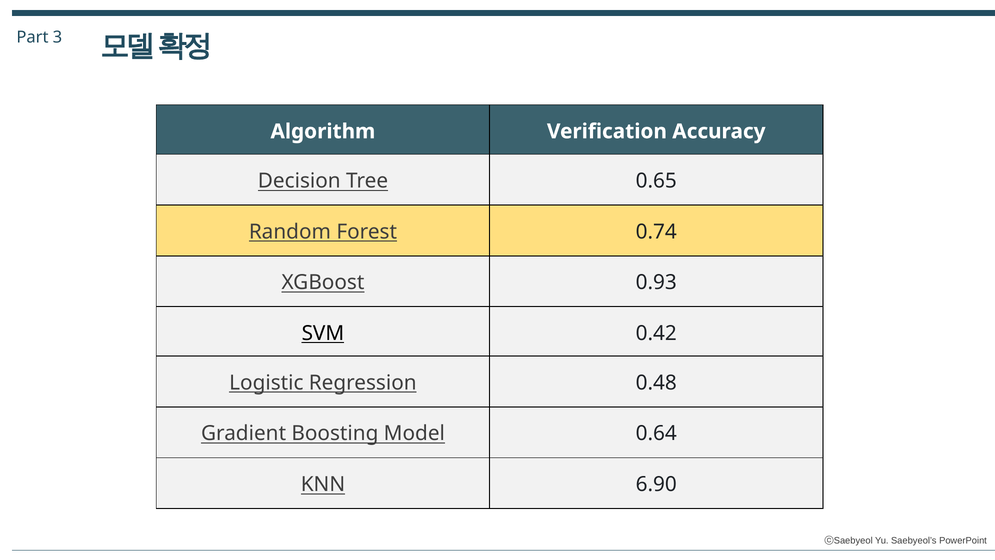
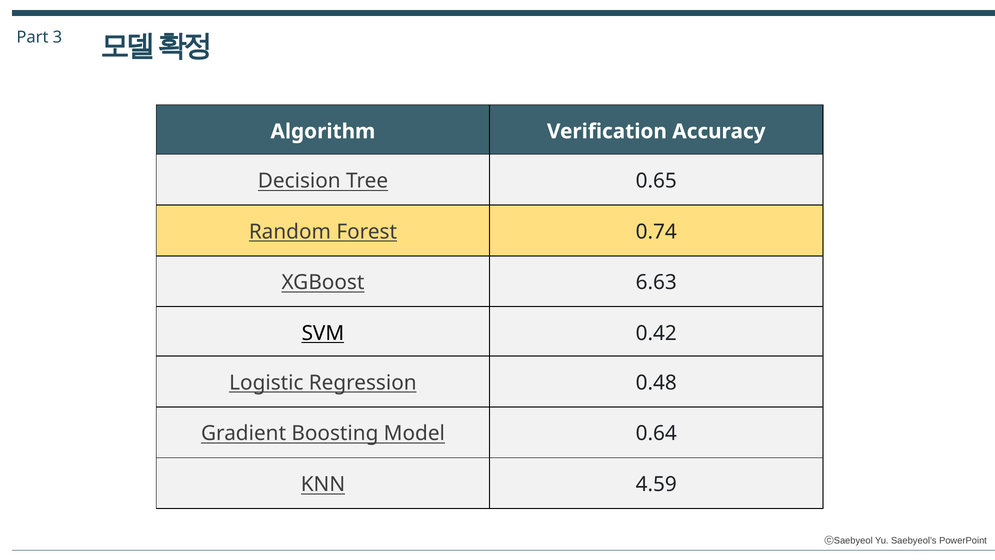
0.93: 0.93 -> 6.63
6.90: 6.90 -> 4.59
